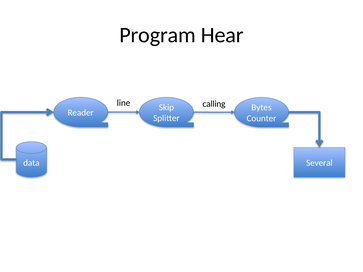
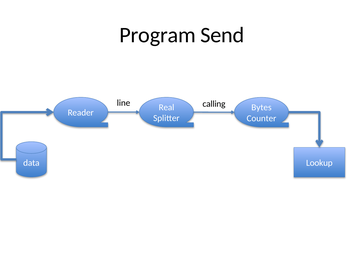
Hear: Hear -> Send
Skip: Skip -> Real
Several: Several -> Lookup
